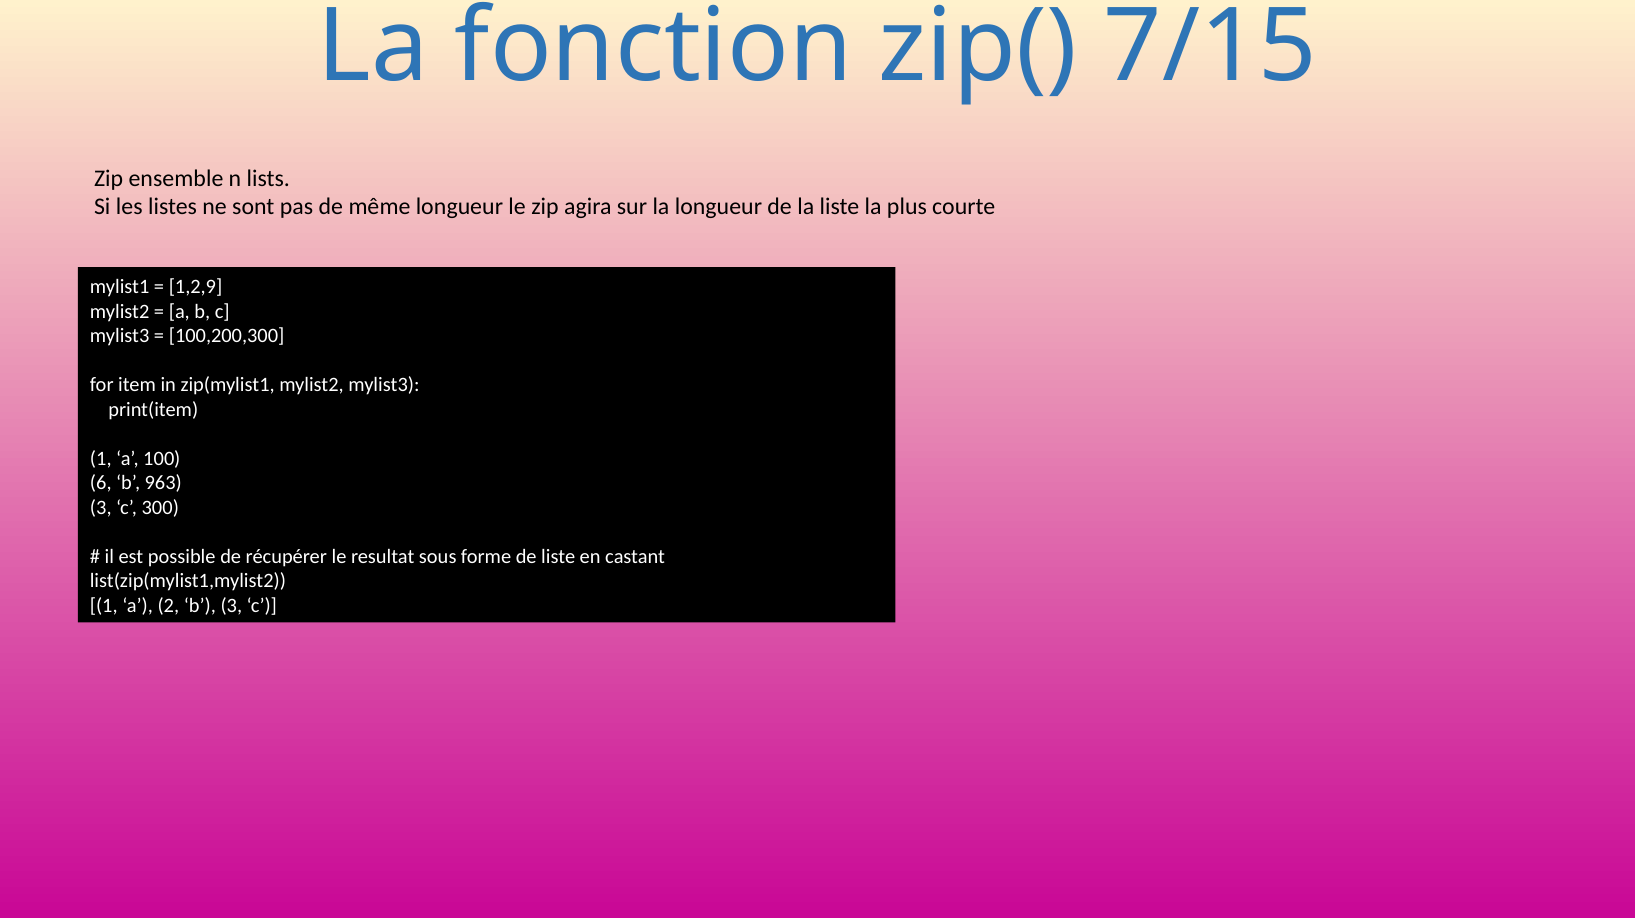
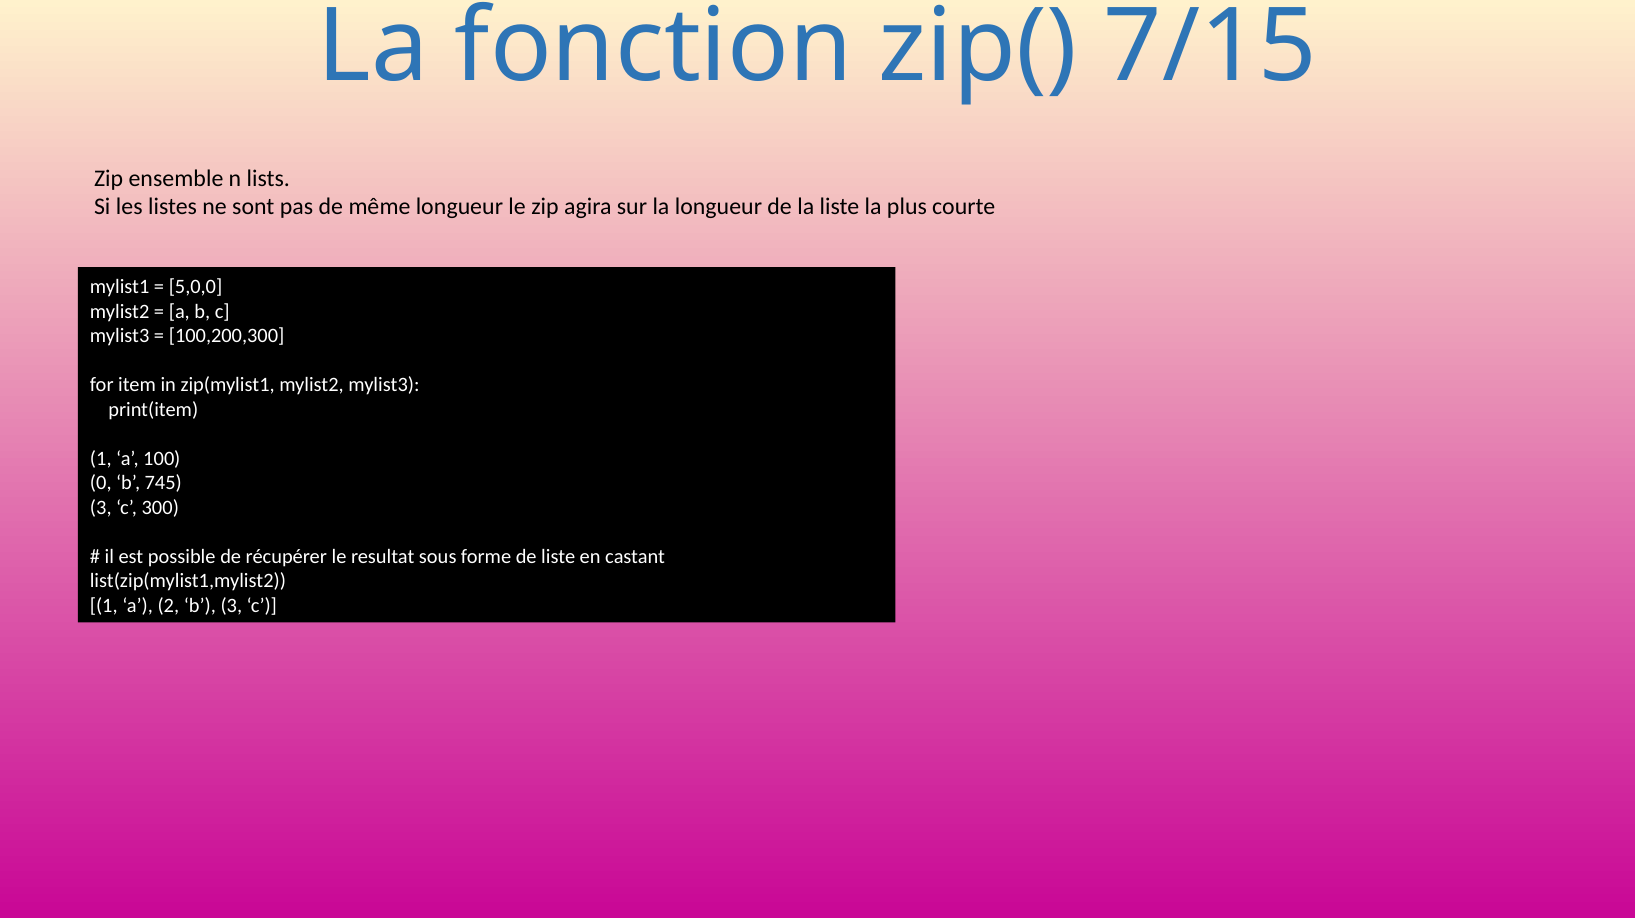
1,2,9: 1,2,9 -> 5,0,0
6: 6 -> 0
963: 963 -> 745
